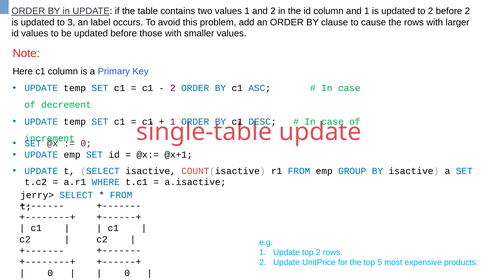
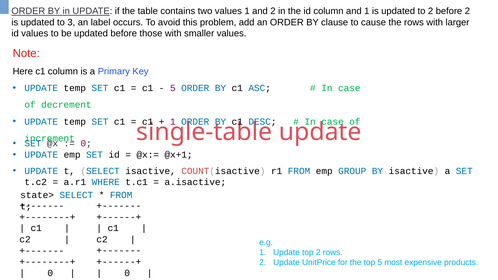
2 at (173, 88): 2 -> 5
jerry>: jerry> -> state>
